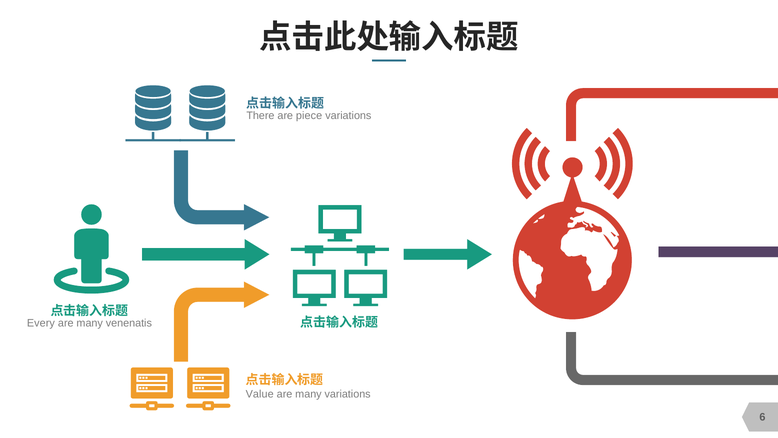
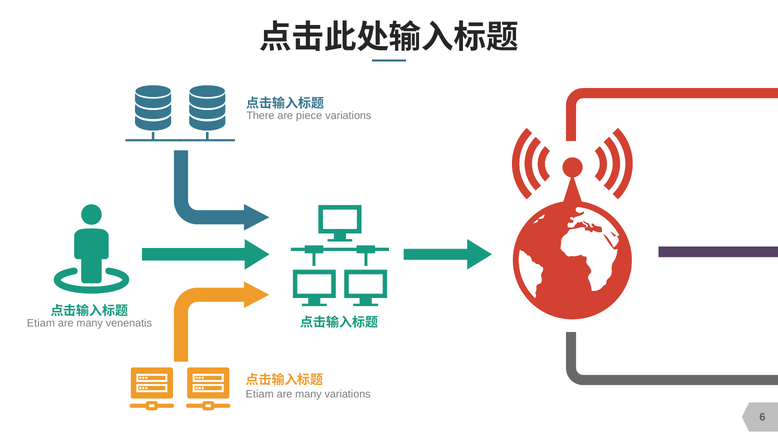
Every at (41, 323): Every -> Etiam
Value at (260, 394): Value -> Etiam
